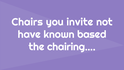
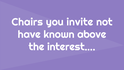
based: based -> above
chairing: chairing -> interest
